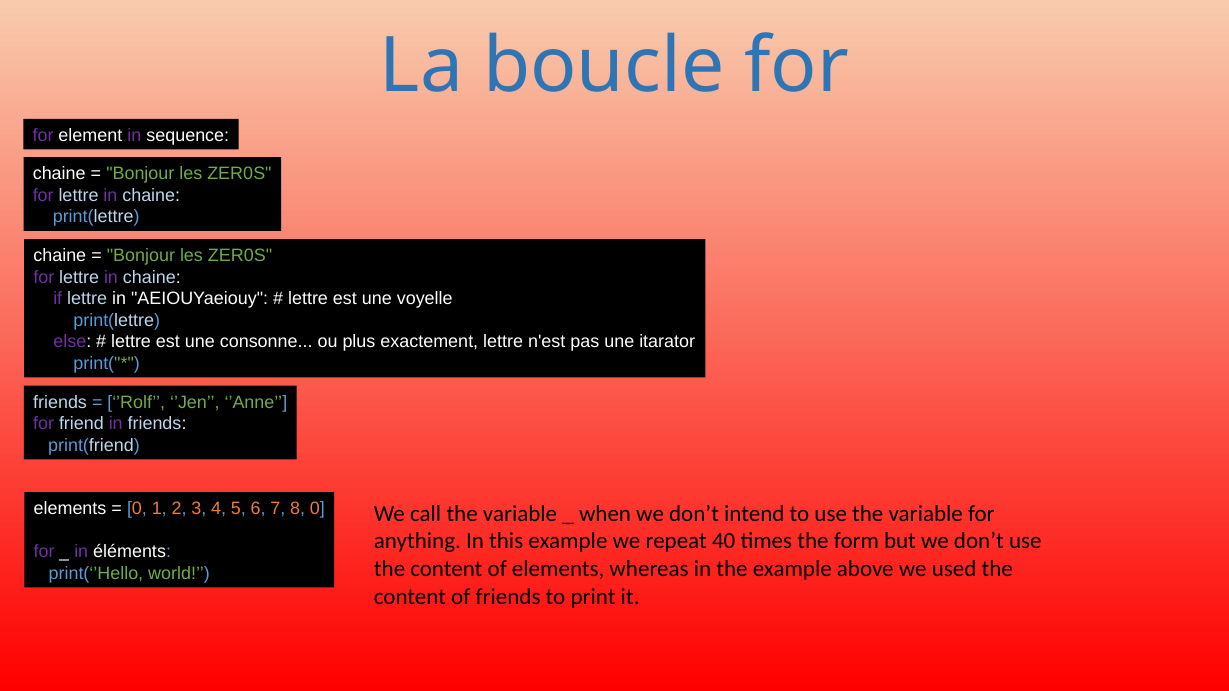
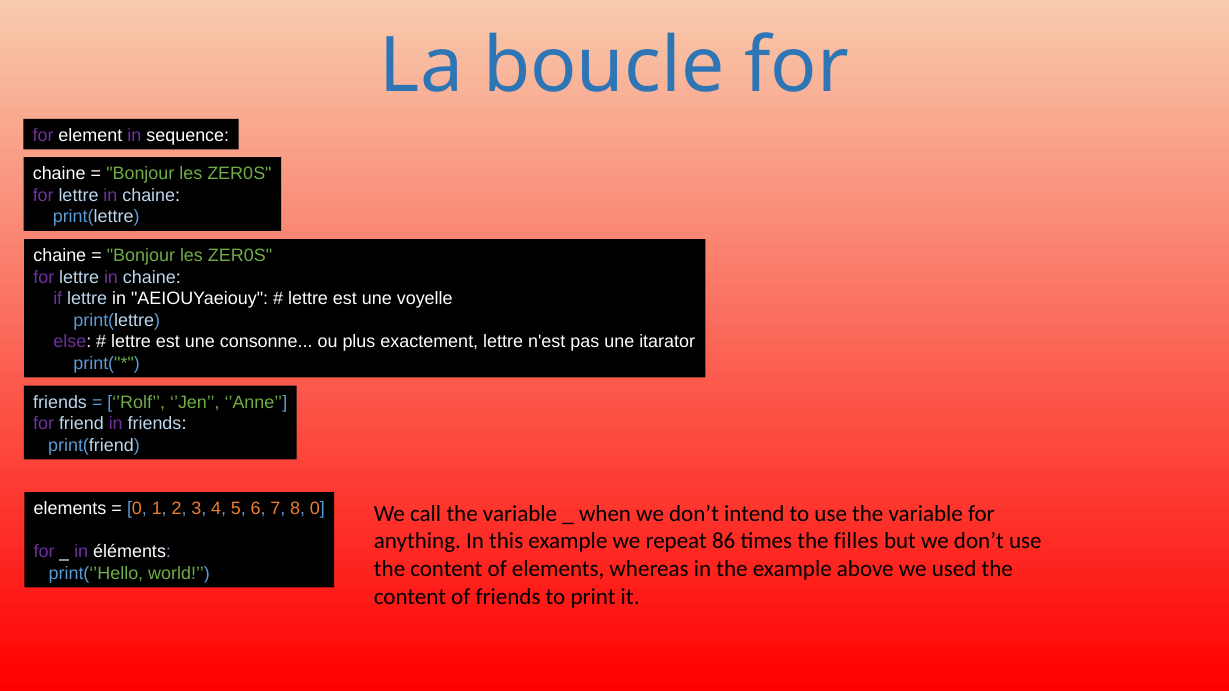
40: 40 -> 86
form: form -> filles
